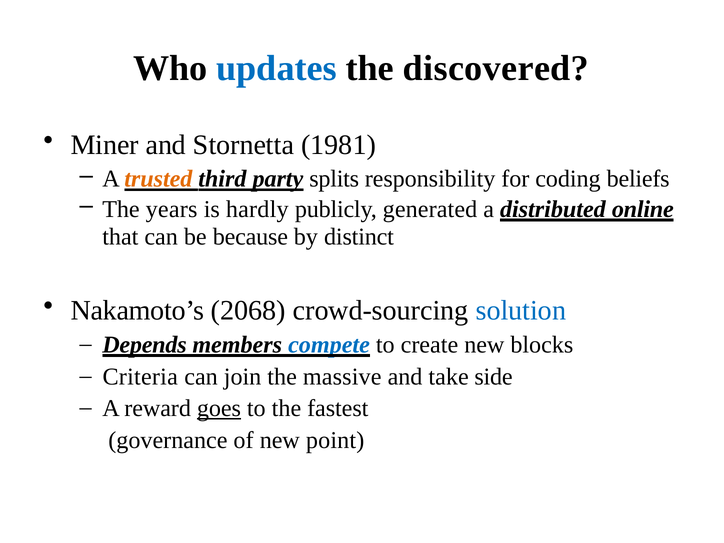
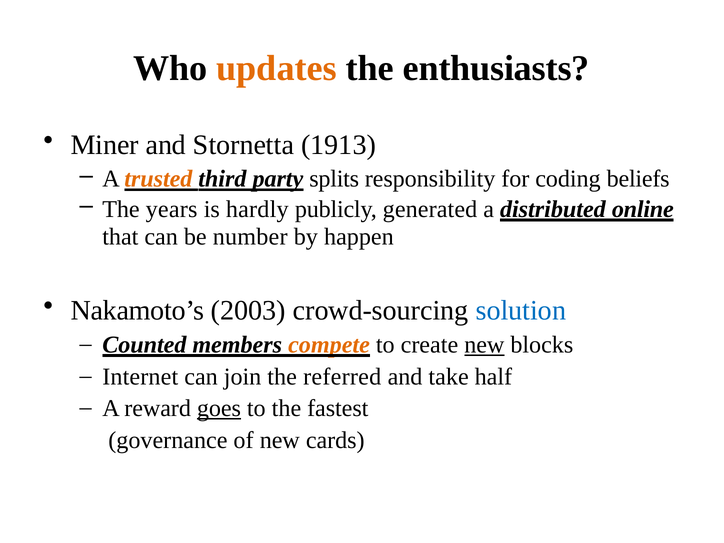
updates colour: blue -> orange
discovered: discovered -> enthusiasts
1981: 1981 -> 1913
because: because -> number
distinct: distinct -> happen
2068: 2068 -> 2003
Depends: Depends -> Counted
compete colour: blue -> orange
new at (484, 345) underline: none -> present
Criteria: Criteria -> Internet
massive: massive -> referred
side: side -> half
point: point -> cards
